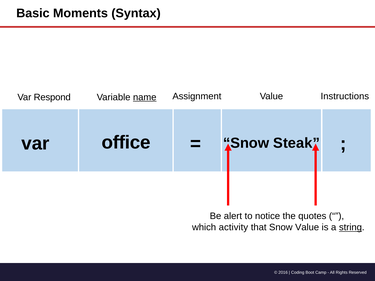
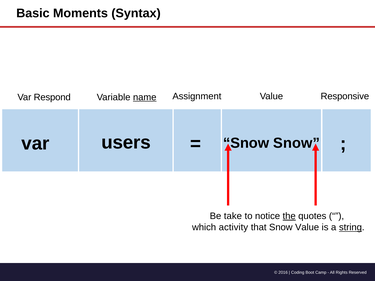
Instructions: Instructions -> Responsive
office: office -> users
Snow Steak: Steak -> Snow
alert: alert -> take
the underline: none -> present
